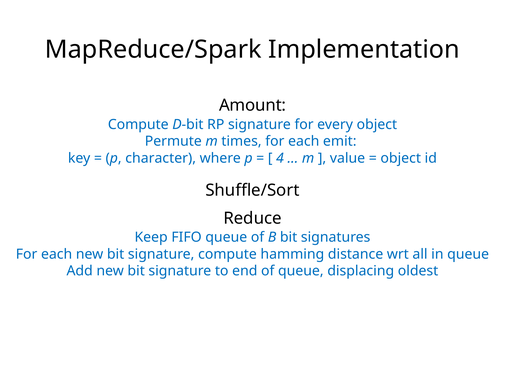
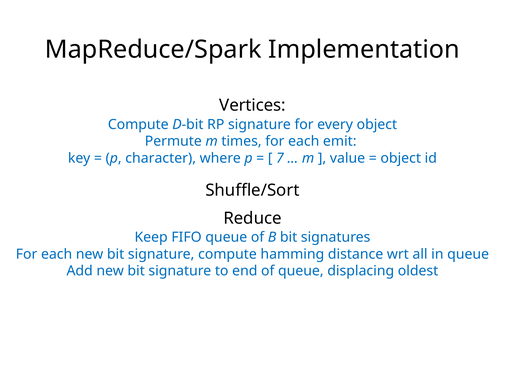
Amount: Amount -> Vertices
4: 4 -> 7
